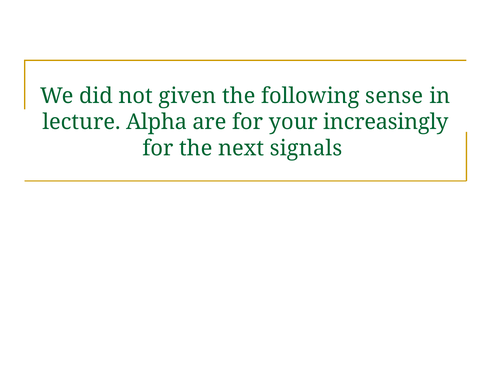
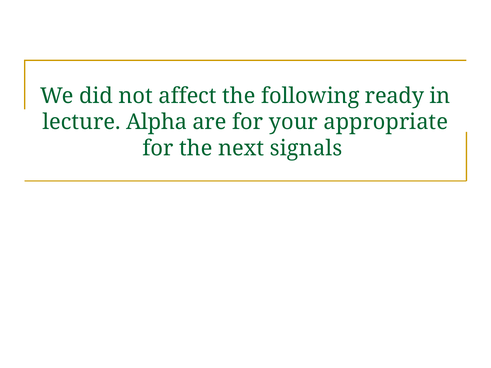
given: given -> affect
sense: sense -> ready
increasingly: increasingly -> appropriate
